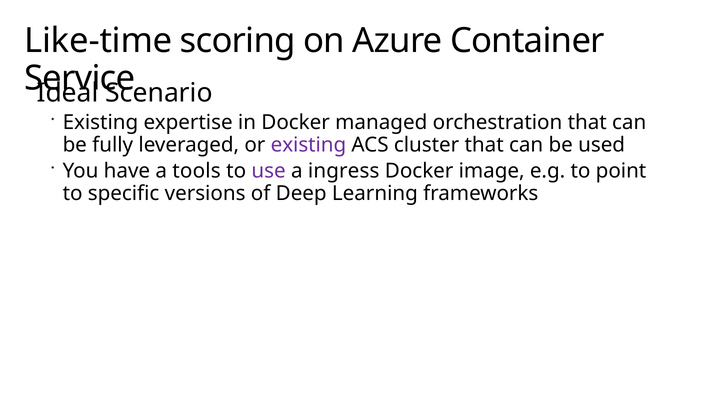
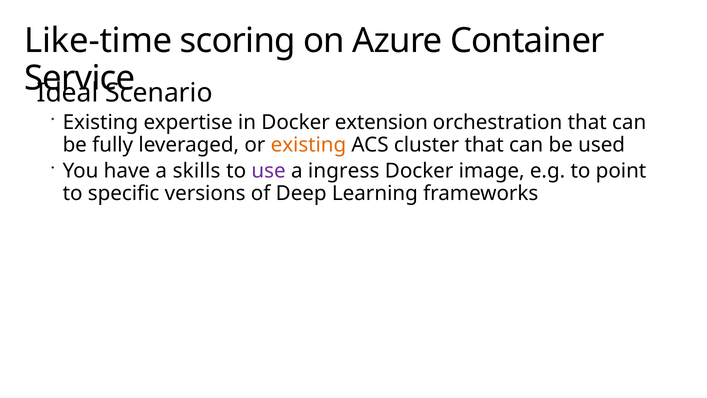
managed: managed -> extension
existing at (308, 145) colour: purple -> orange
tools: tools -> skills
